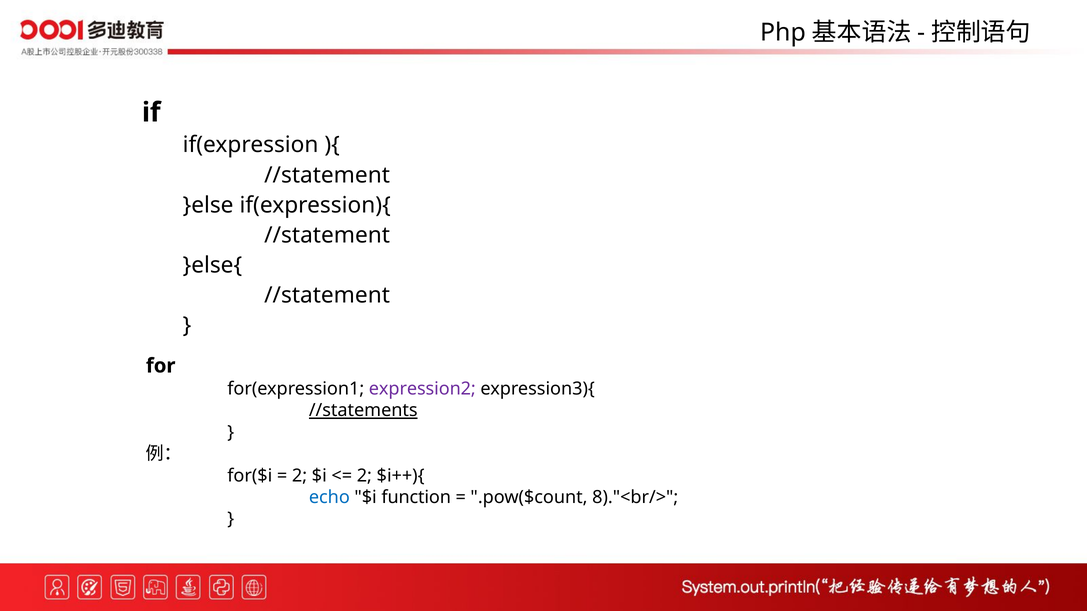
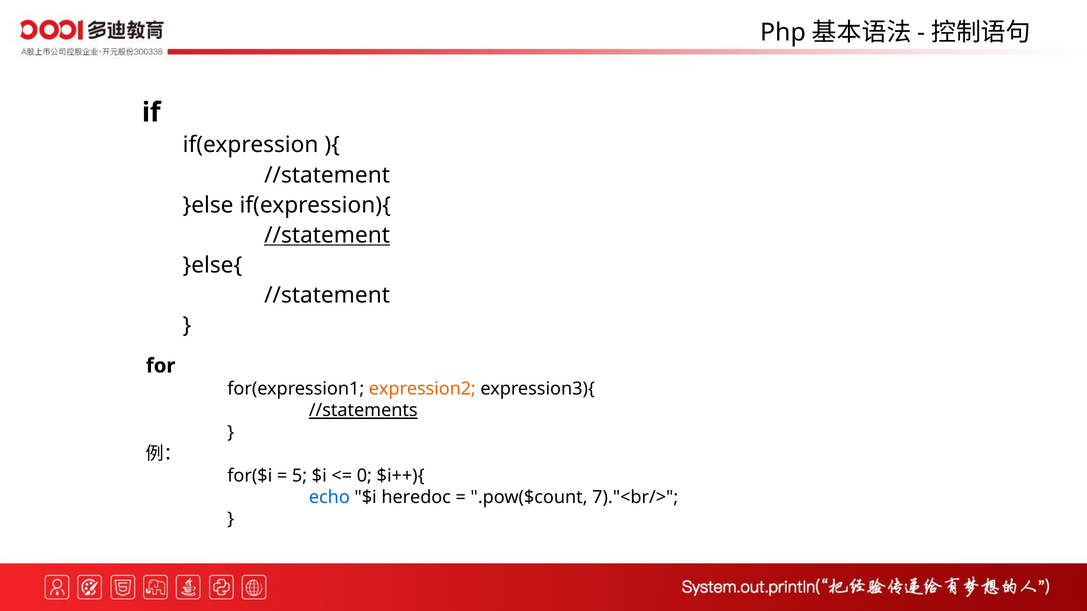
//statement at (327, 235) underline: none -> present
expression2 colour: purple -> orange
2 at (300, 476): 2 -> 5
2 at (364, 476): 2 -> 0
function: function -> heredoc
8)."<br/>: 8)."<br/> -> 7)."<br/>
